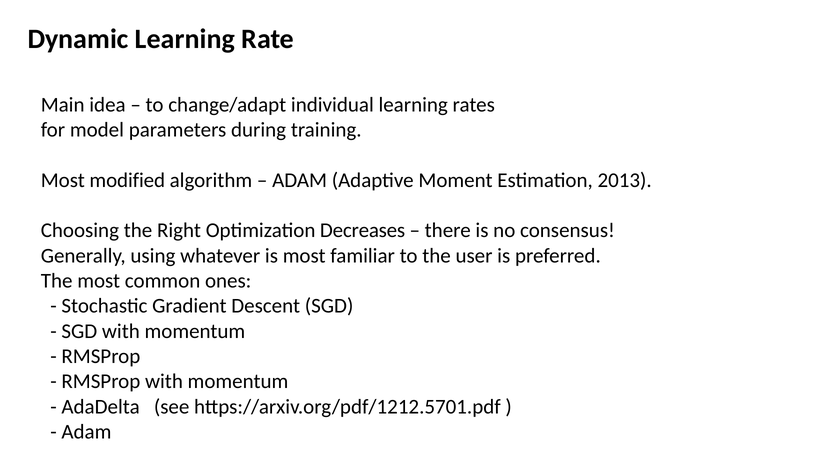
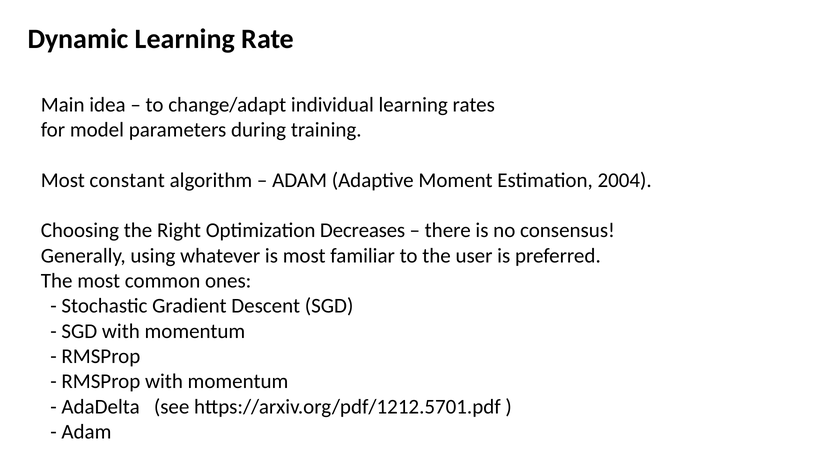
modified: modified -> constant
2013: 2013 -> 2004
